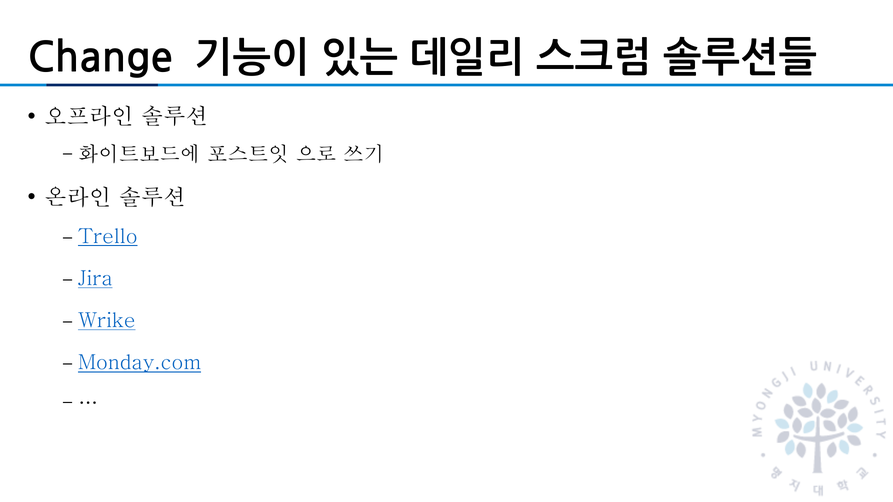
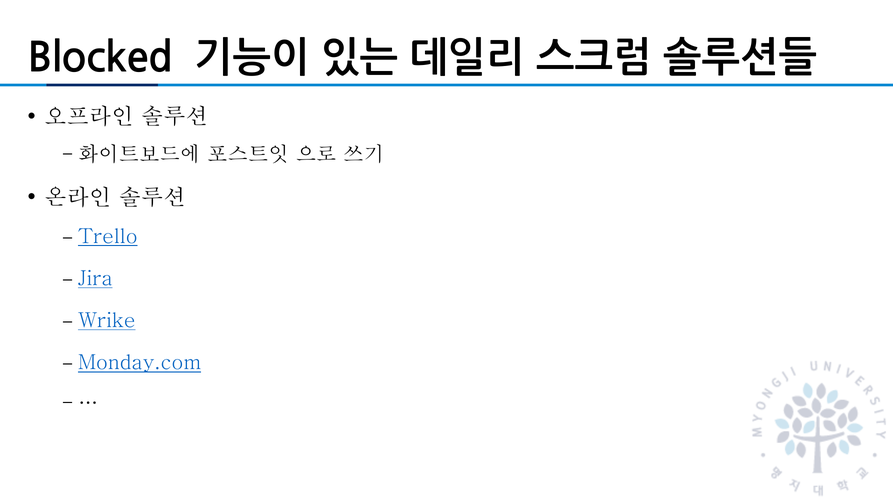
Change: Change -> Blocked
